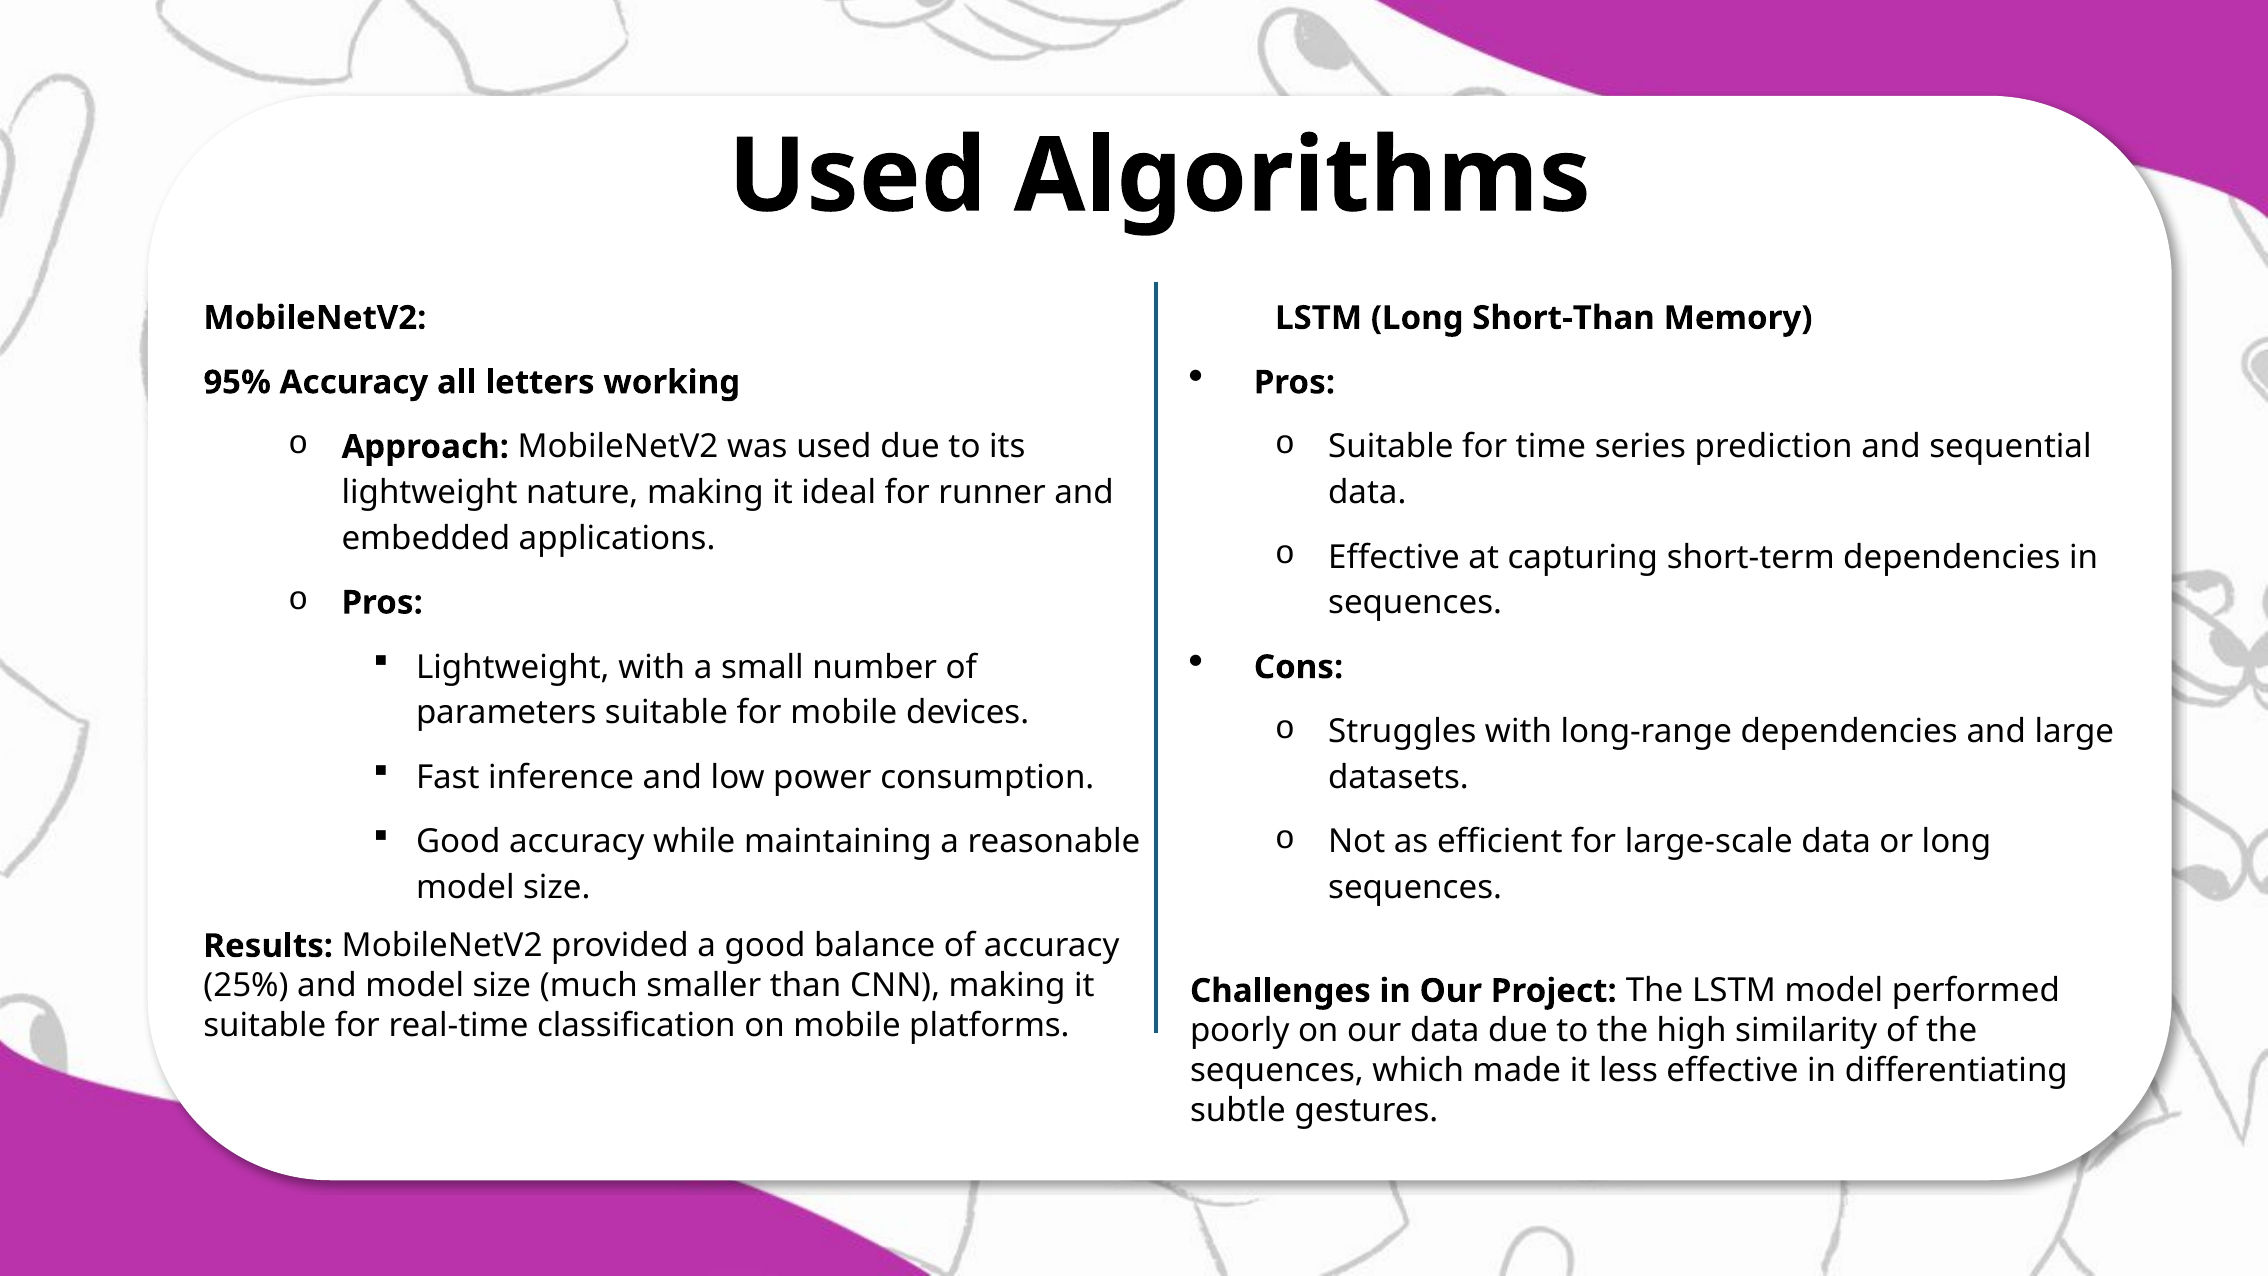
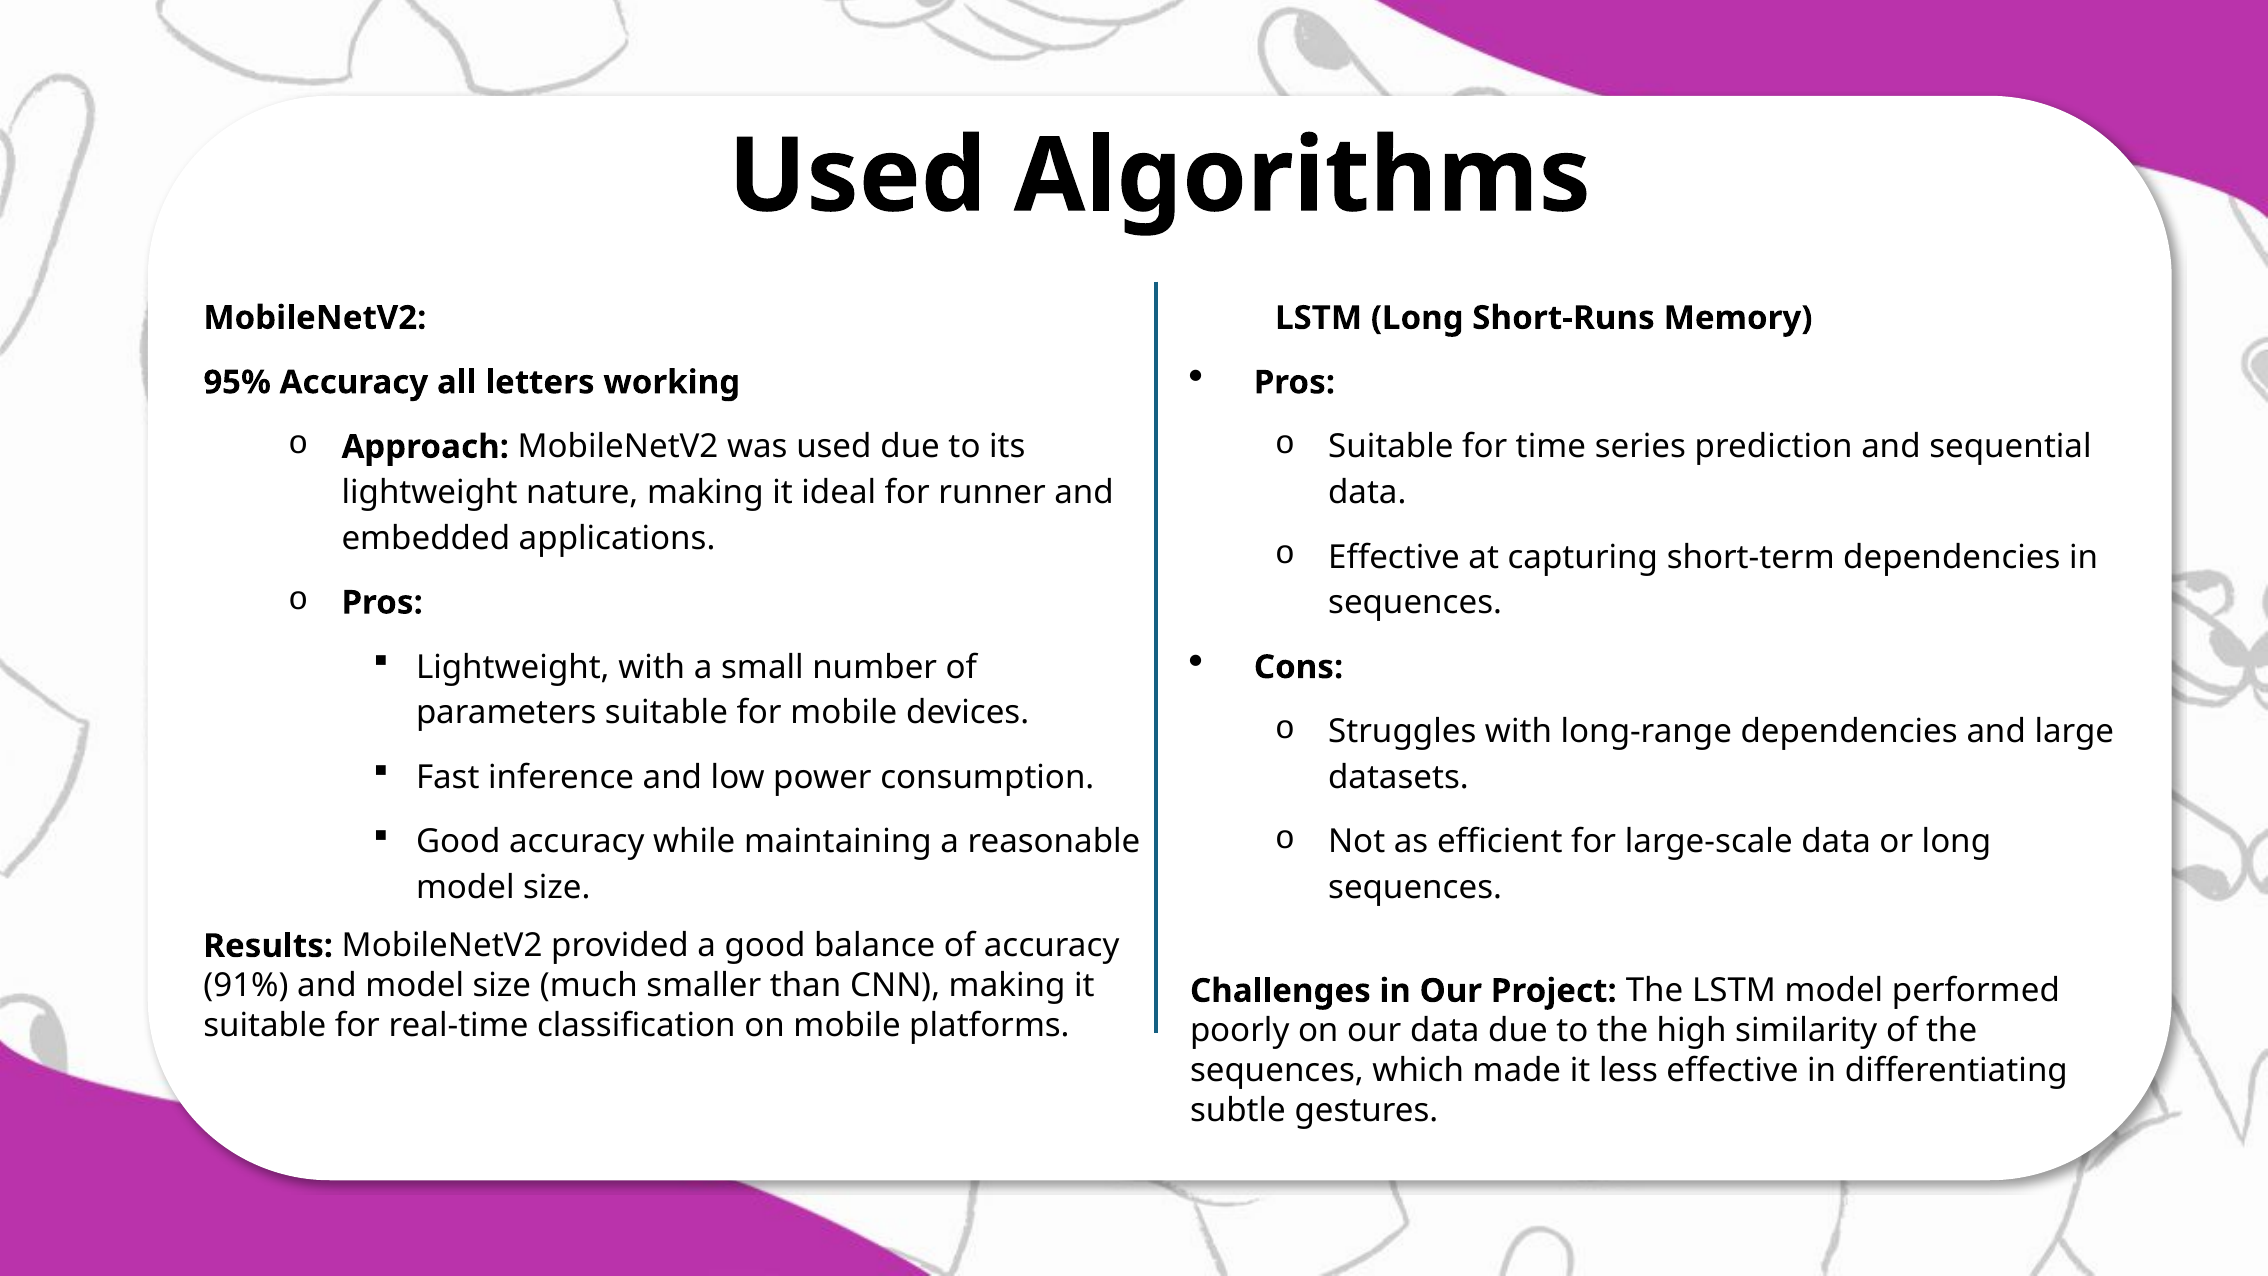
Short-Than: Short-Than -> Short-Runs
25%: 25% -> 91%
